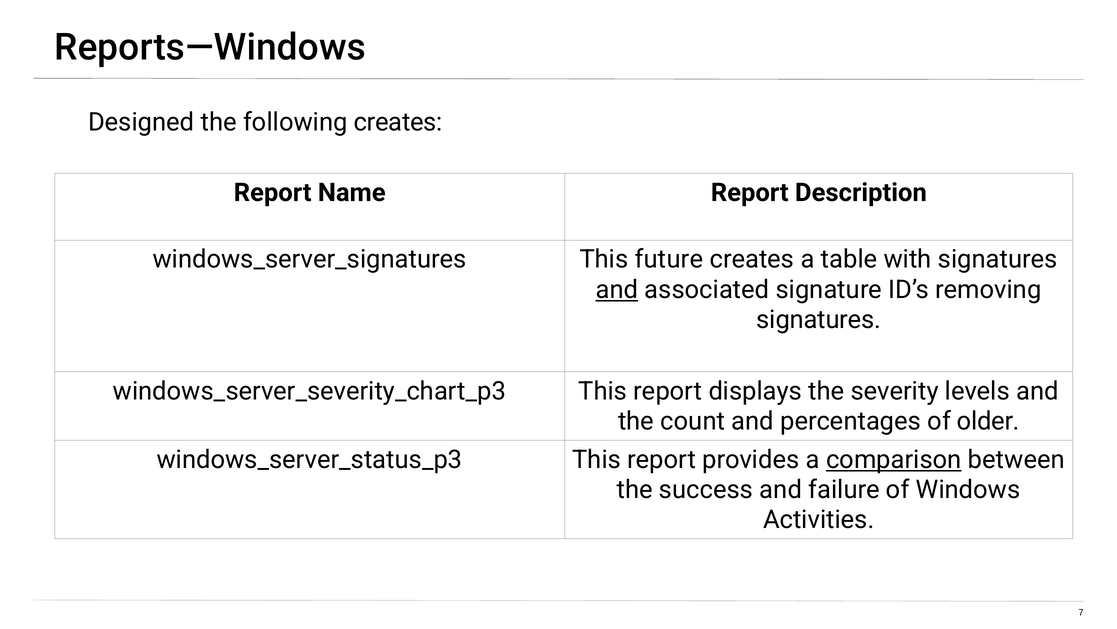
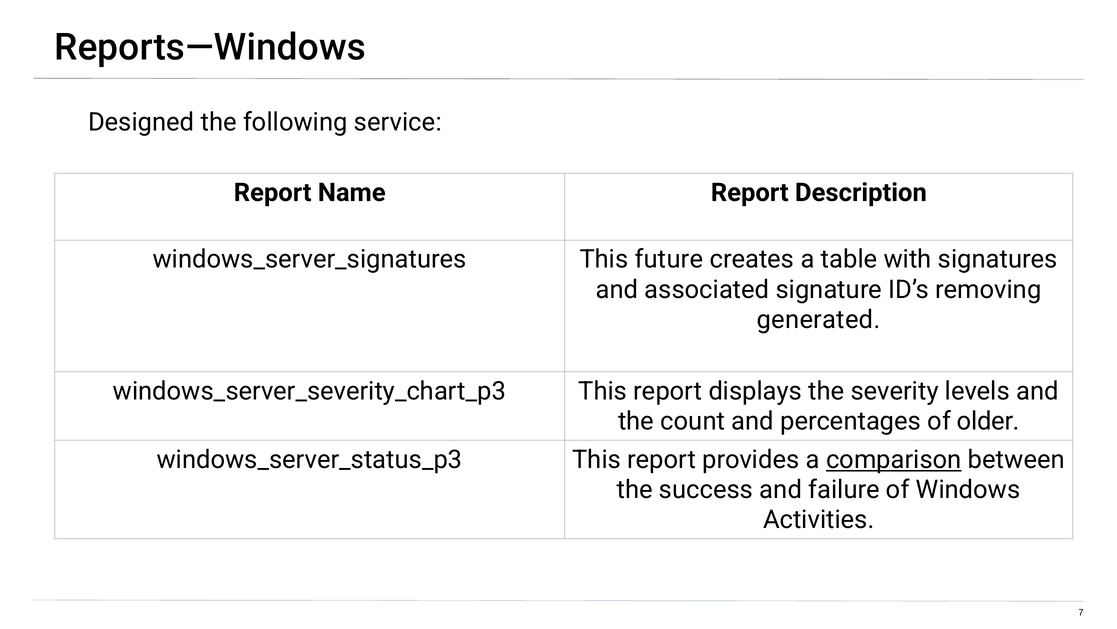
following creates: creates -> service
and at (617, 289) underline: present -> none
signatures at (819, 319): signatures -> generated
